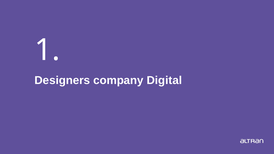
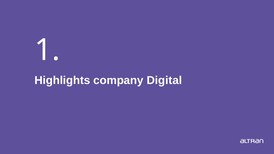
Designers: Designers -> Highlights
